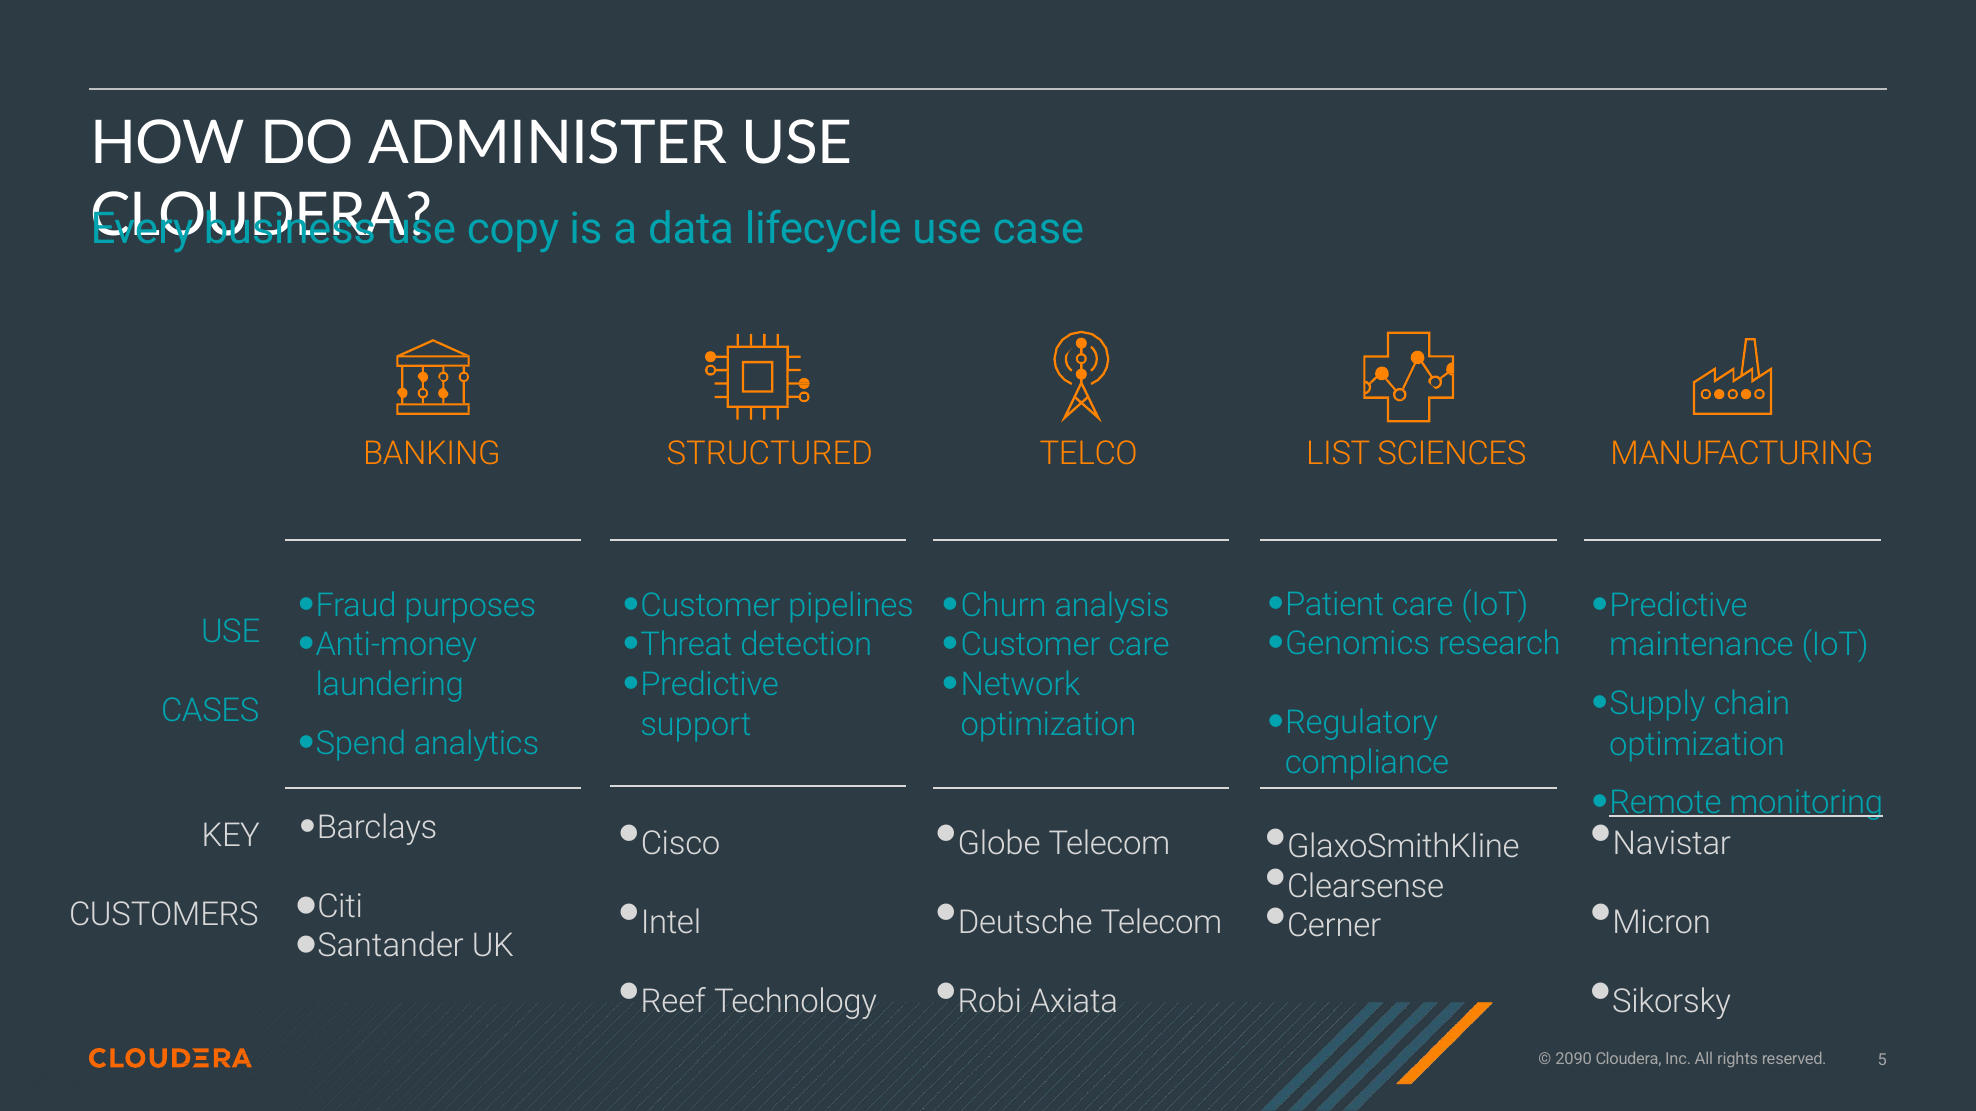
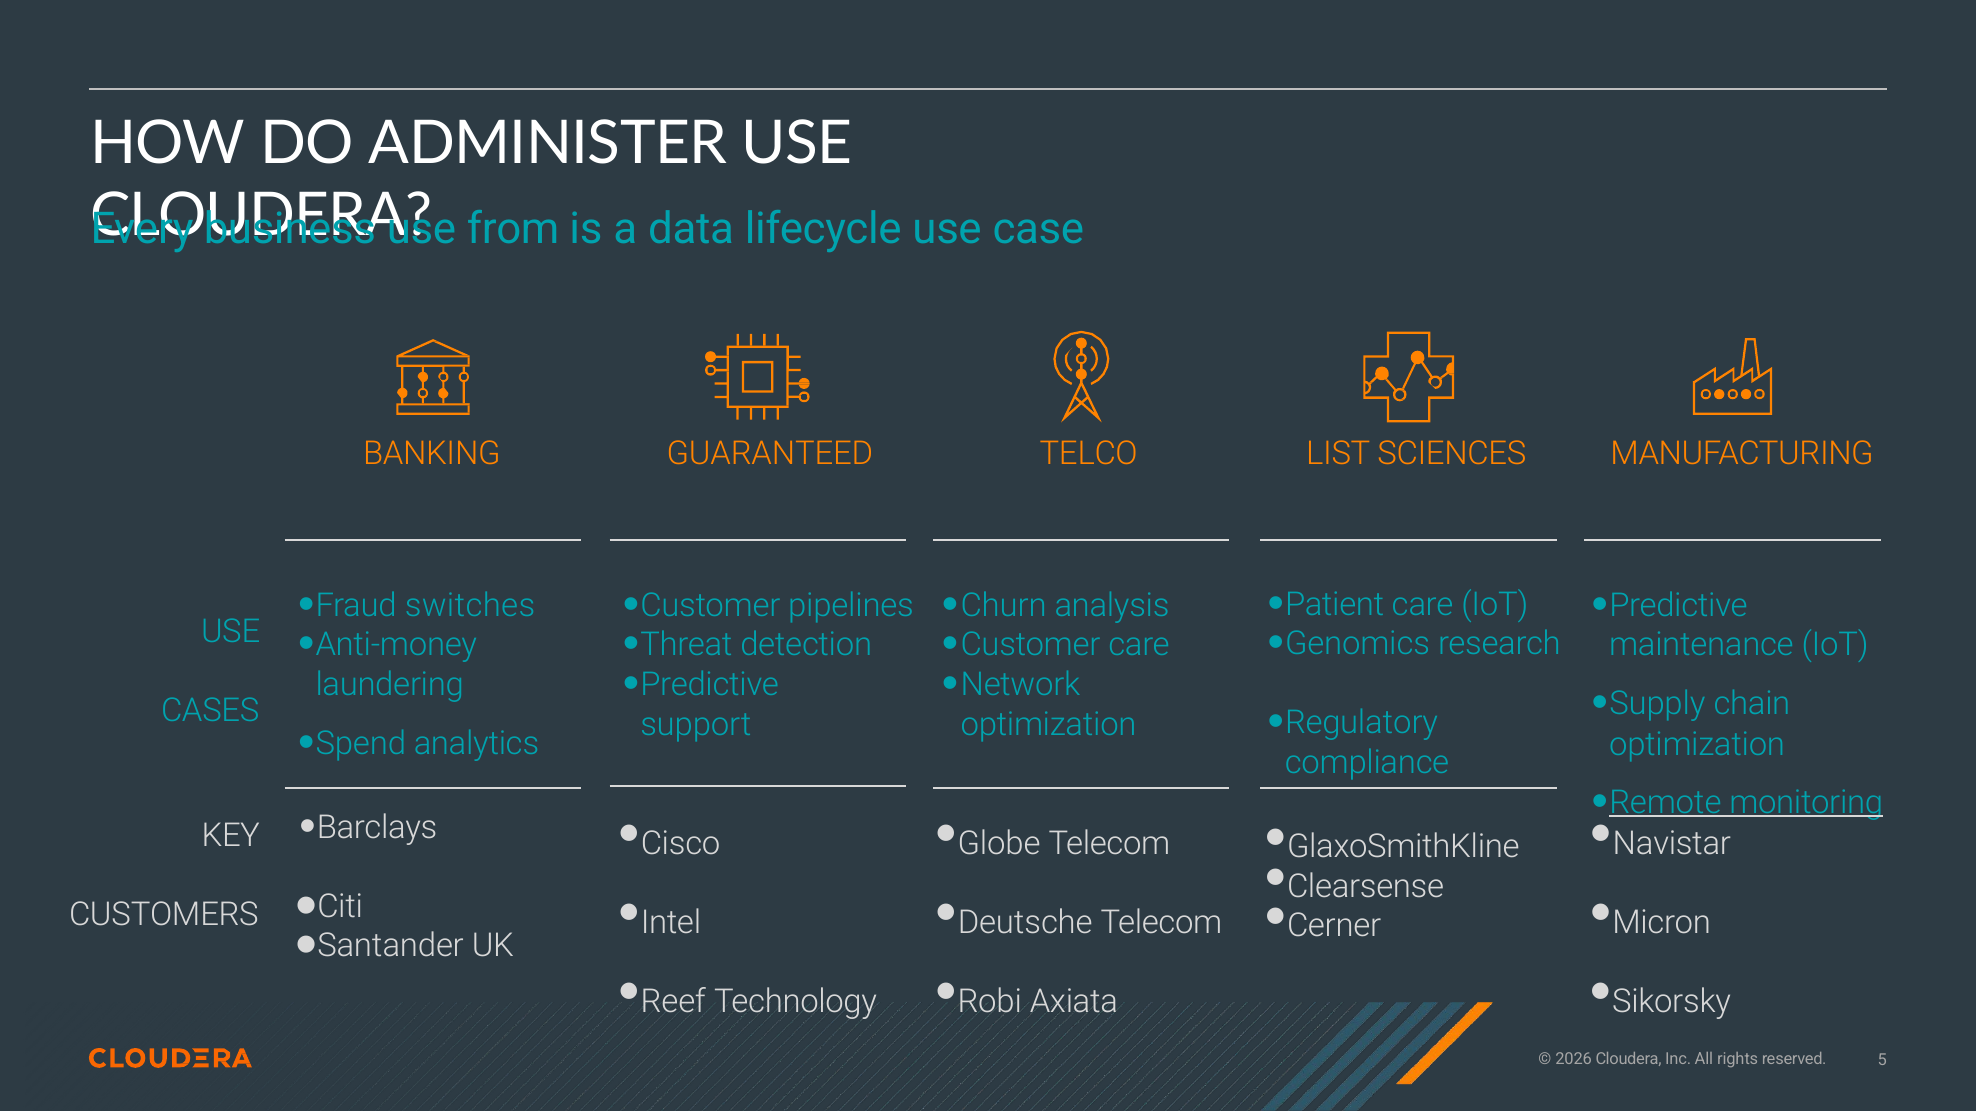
copy: copy -> from
STRUCTURED: STRUCTURED -> GUARANTEED
purposes: purposes -> switches
2090: 2090 -> 2026
